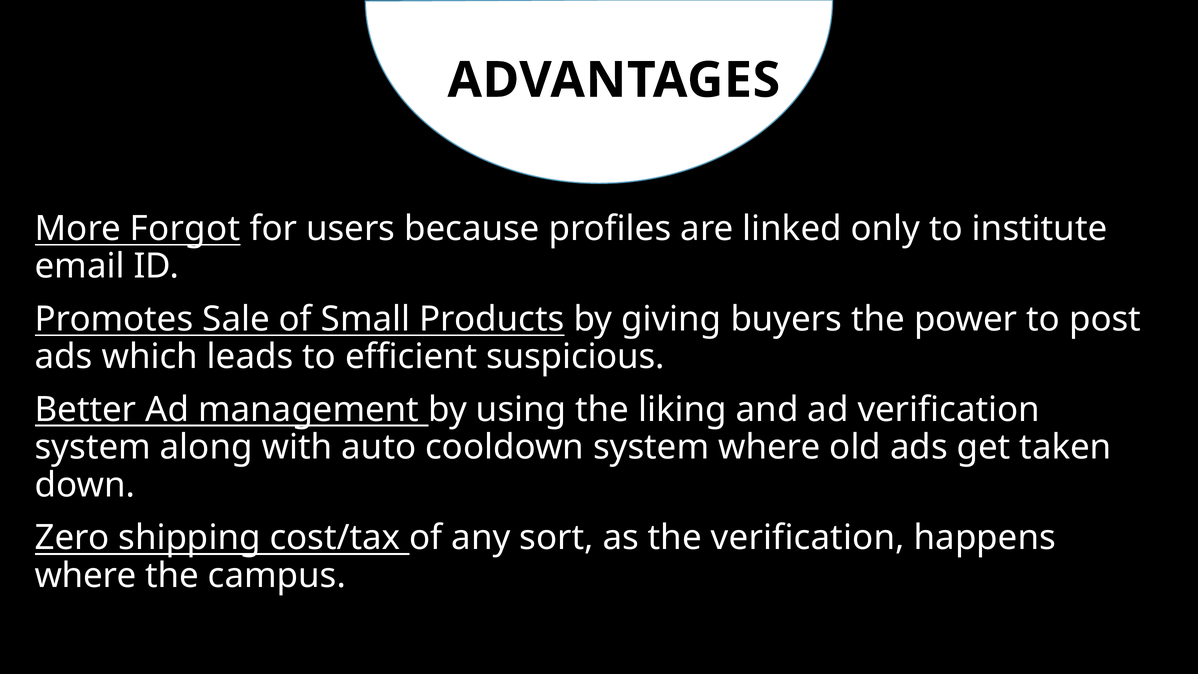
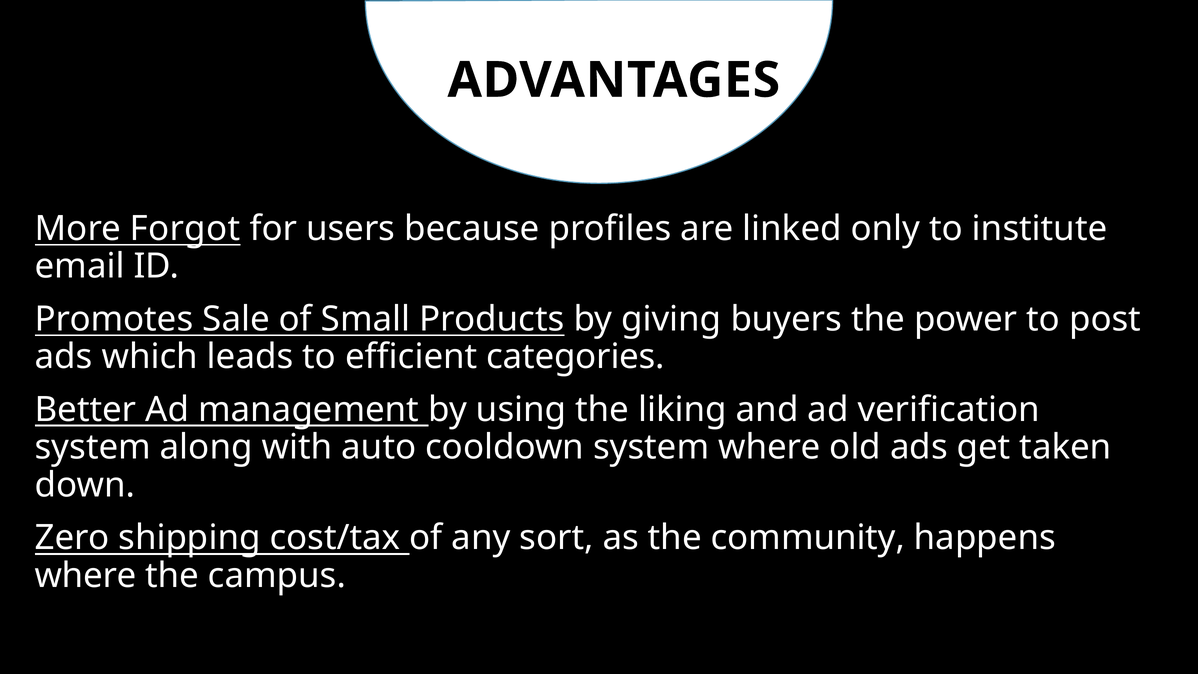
suspicious: suspicious -> categories
the verification: verification -> community
